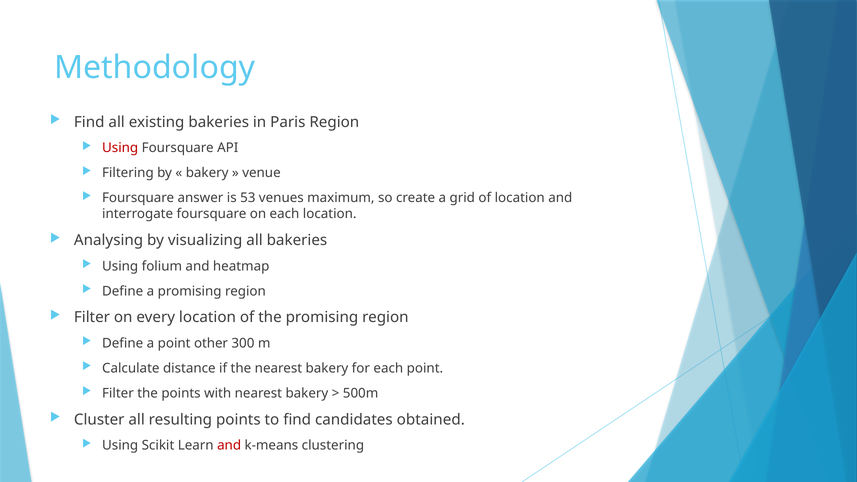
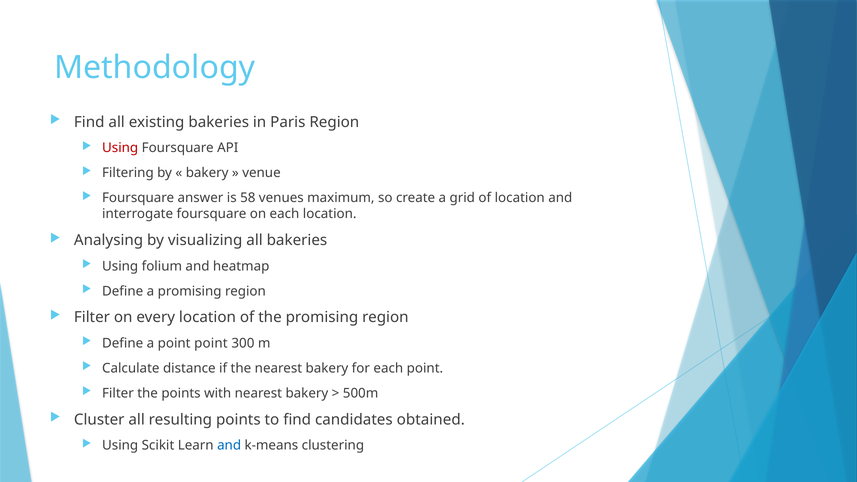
53: 53 -> 58
point other: other -> point
and at (229, 446) colour: red -> blue
